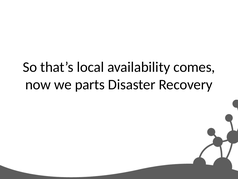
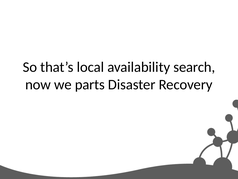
comes: comes -> search
